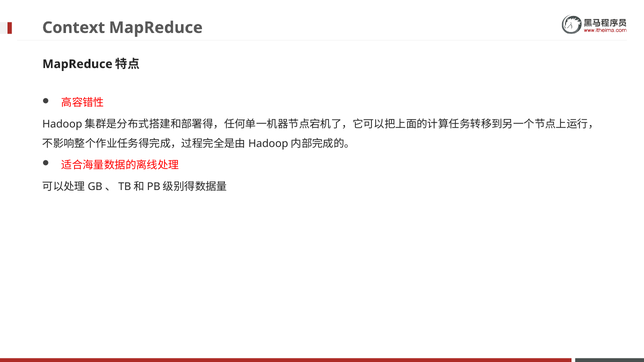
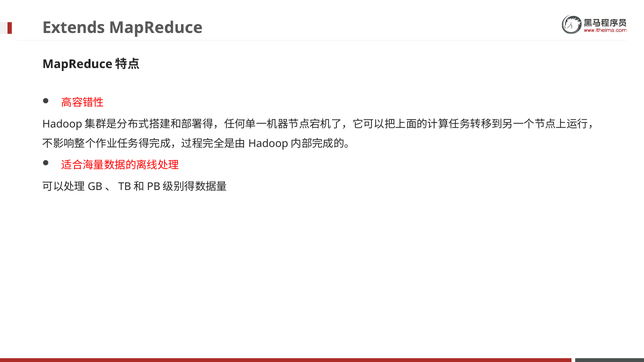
Context: Context -> Extends
